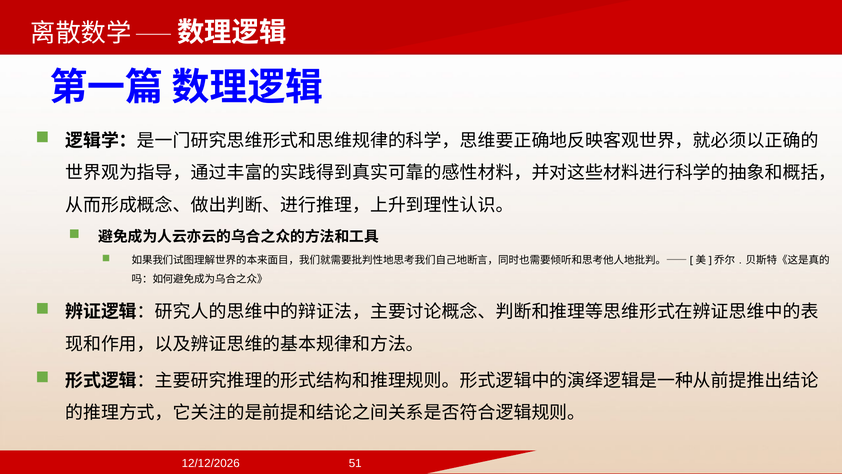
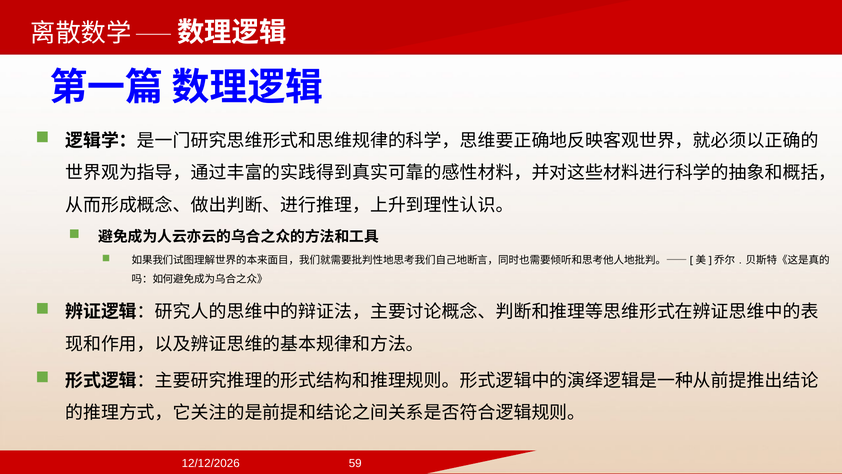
51: 51 -> 59
